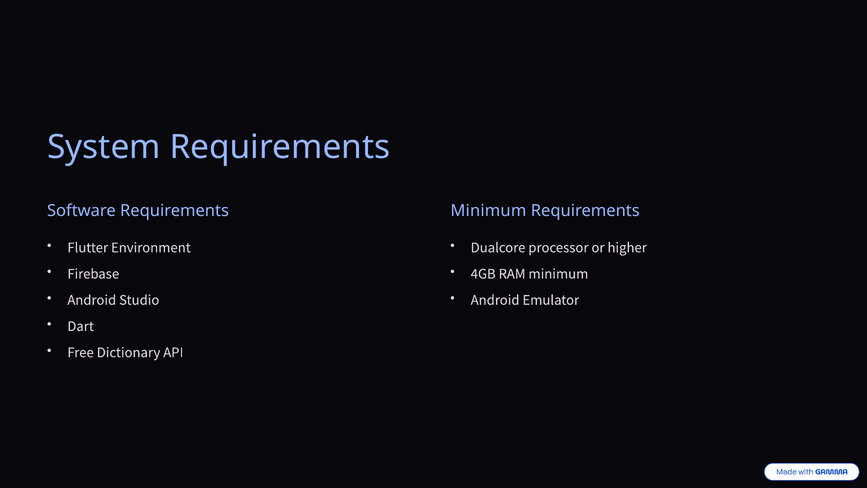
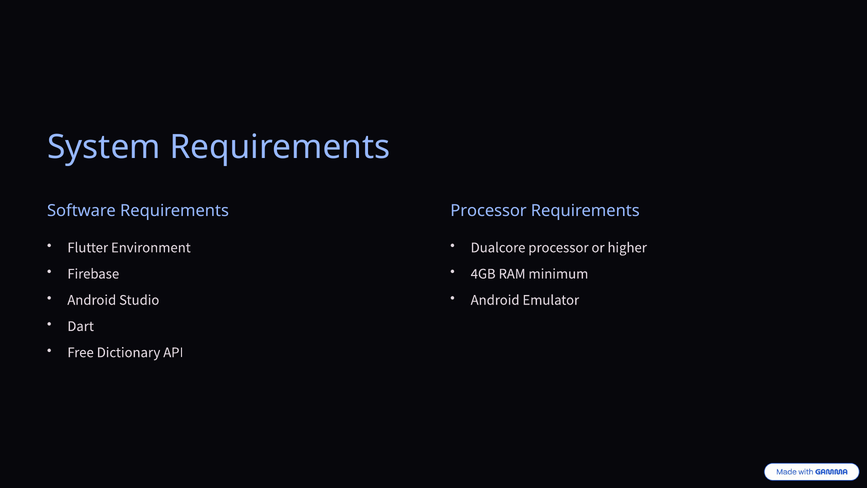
Minimum at (488, 211): Minimum -> Processor
